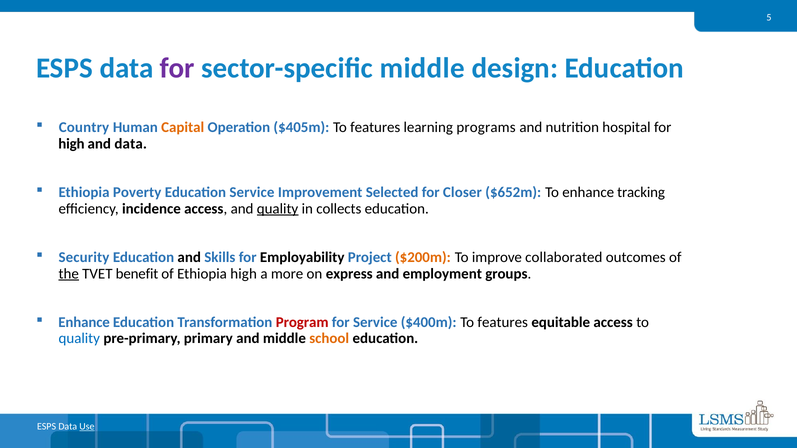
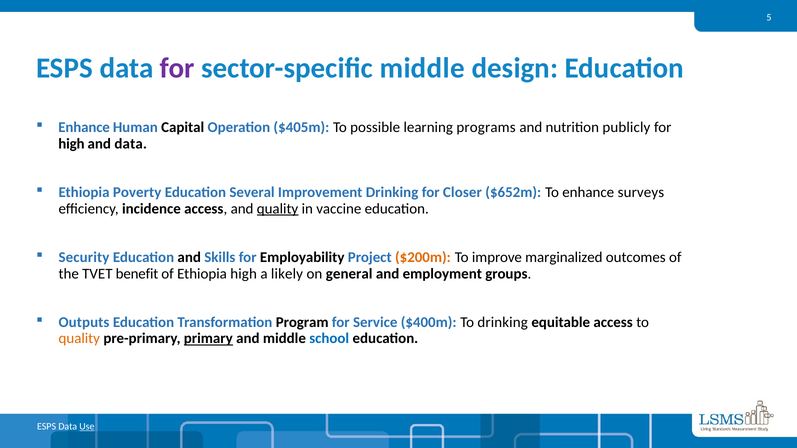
Country at (84, 128): Country -> Enhance
Capital colour: orange -> black
$405m To features: features -> possible
hospital: hospital -> publicly
Education Service: Service -> Several
Improvement Selected: Selected -> Drinking
tracking: tracking -> surveys
collects: collects -> vaccine
collaborated: collaborated -> marginalized
the underline: present -> none
more: more -> likely
express: express -> general
Enhance at (84, 323): Enhance -> Outputs
Program colour: red -> black
$400m To features: features -> drinking
quality at (79, 339) colour: blue -> orange
primary underline: none -> present
school colour: orange -> blue
